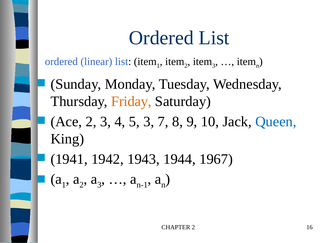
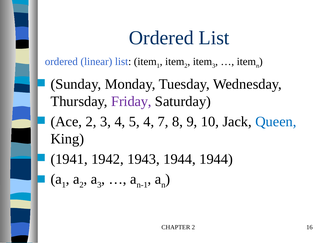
Friday colour: orange -> purple
5 3: 3 -> 4
1944 1967: 1967 -> 1944
